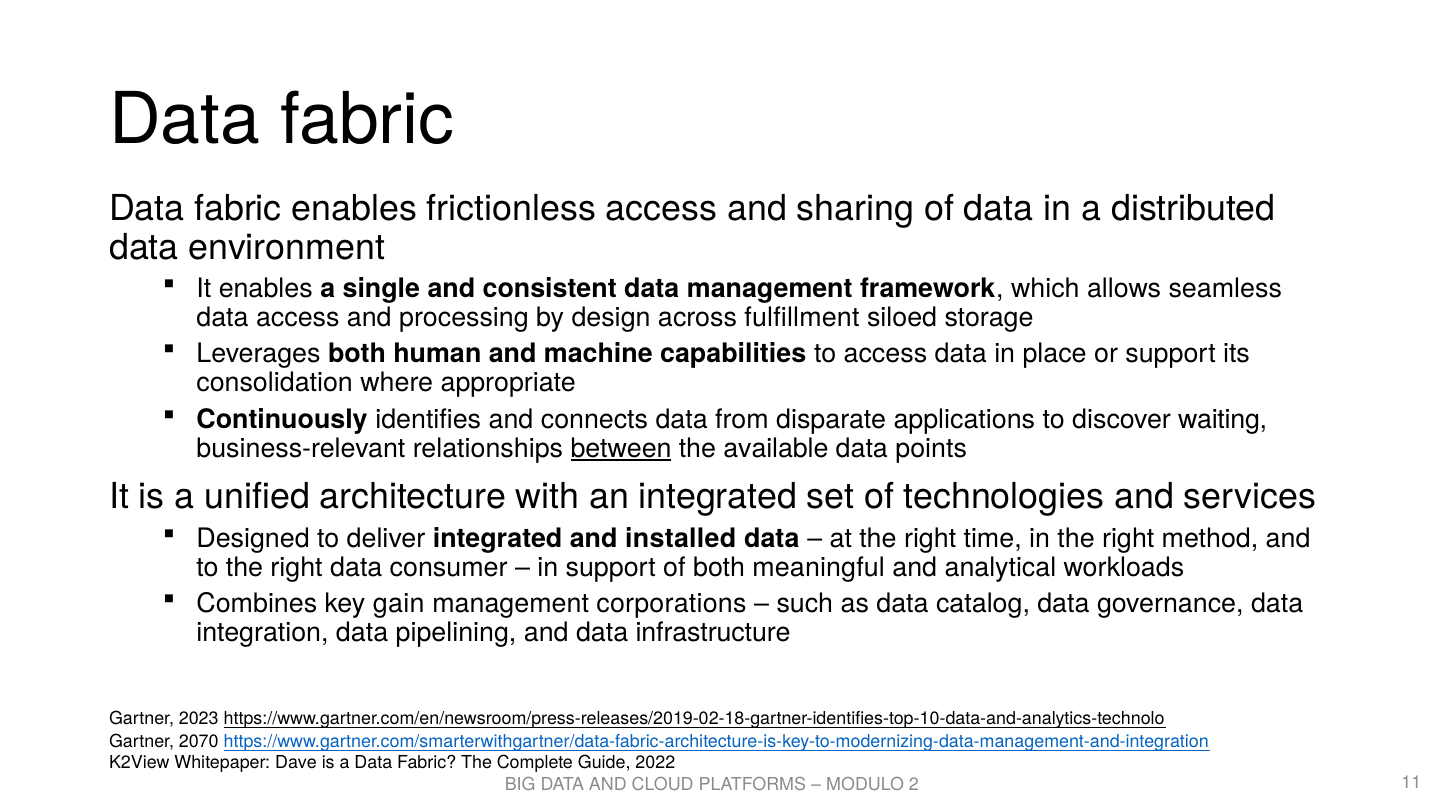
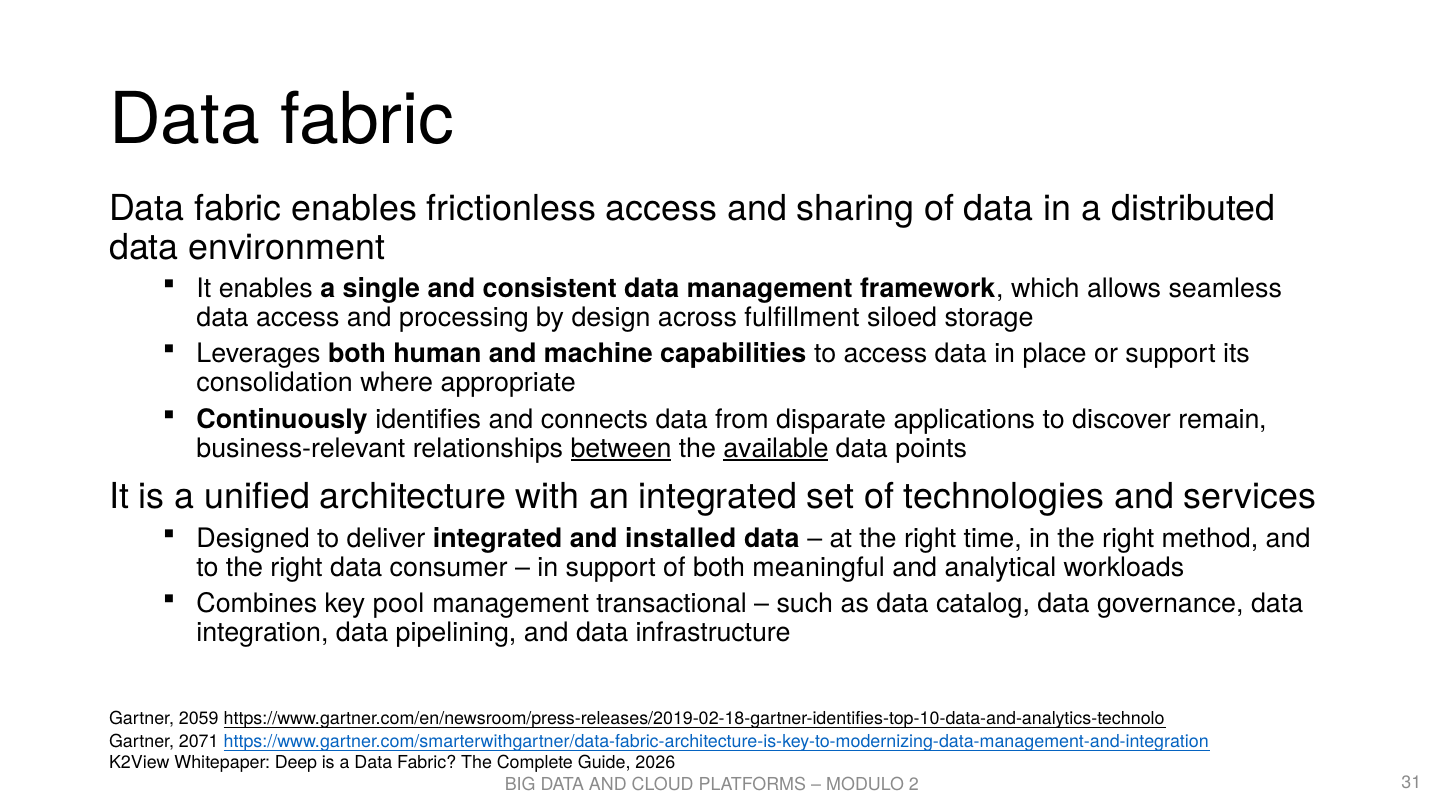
waiting: waiting -> remain
available underline: none -> present
gain: gain -> pool
corporations: corporations -> transactional
2023: 2023 -> 2059
2070: 2070 -> 2071
Dave: Dave -> Deep
2022: 2022 -> 2026
11: 11 -> 31
